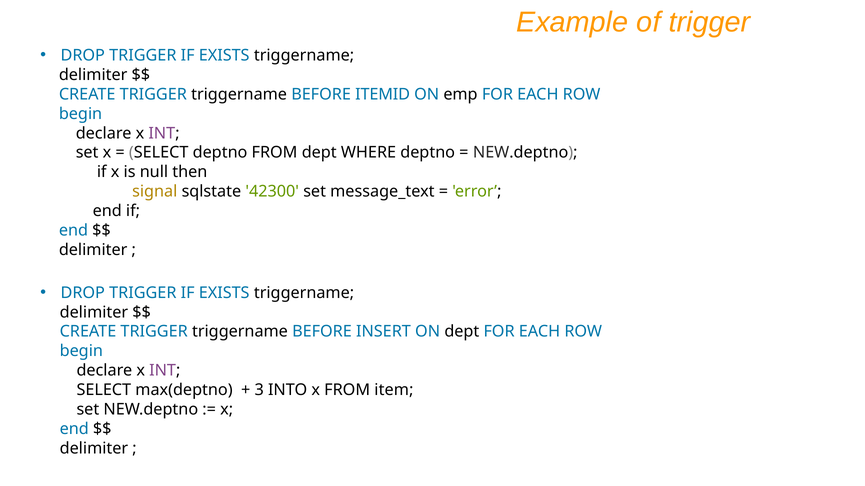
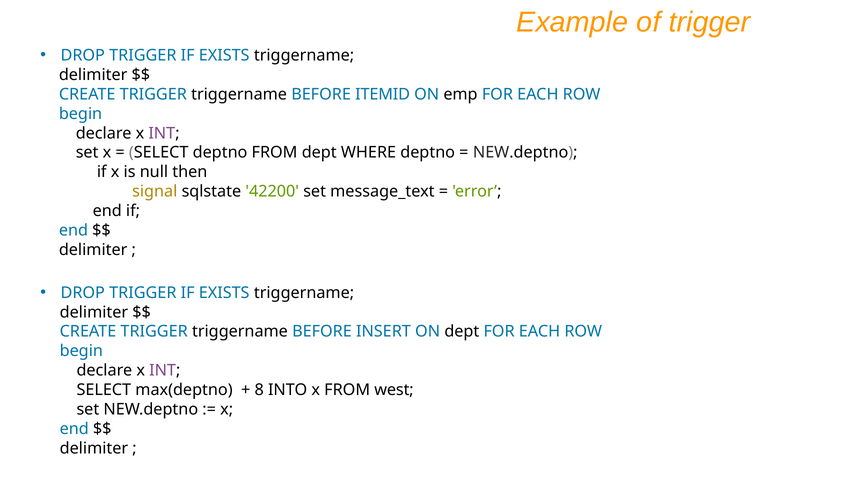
42300: 42300 -> 42200
3: 3 -> 8
item: item -> west
